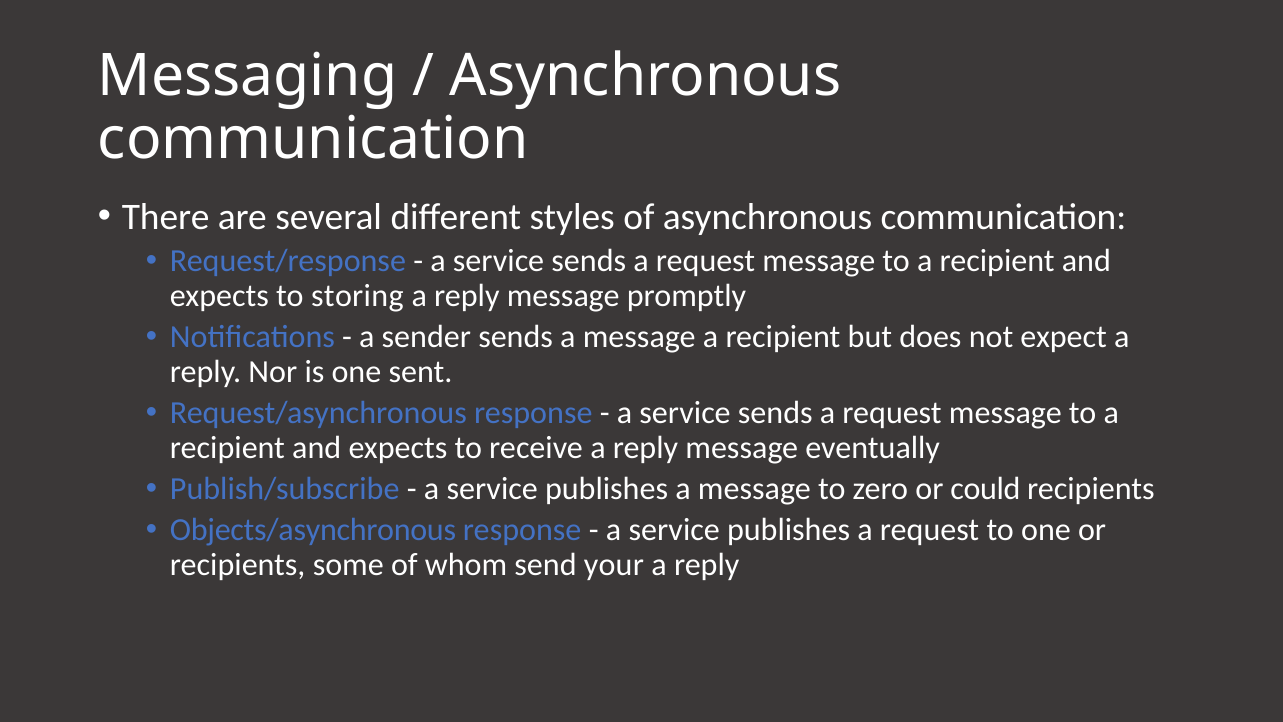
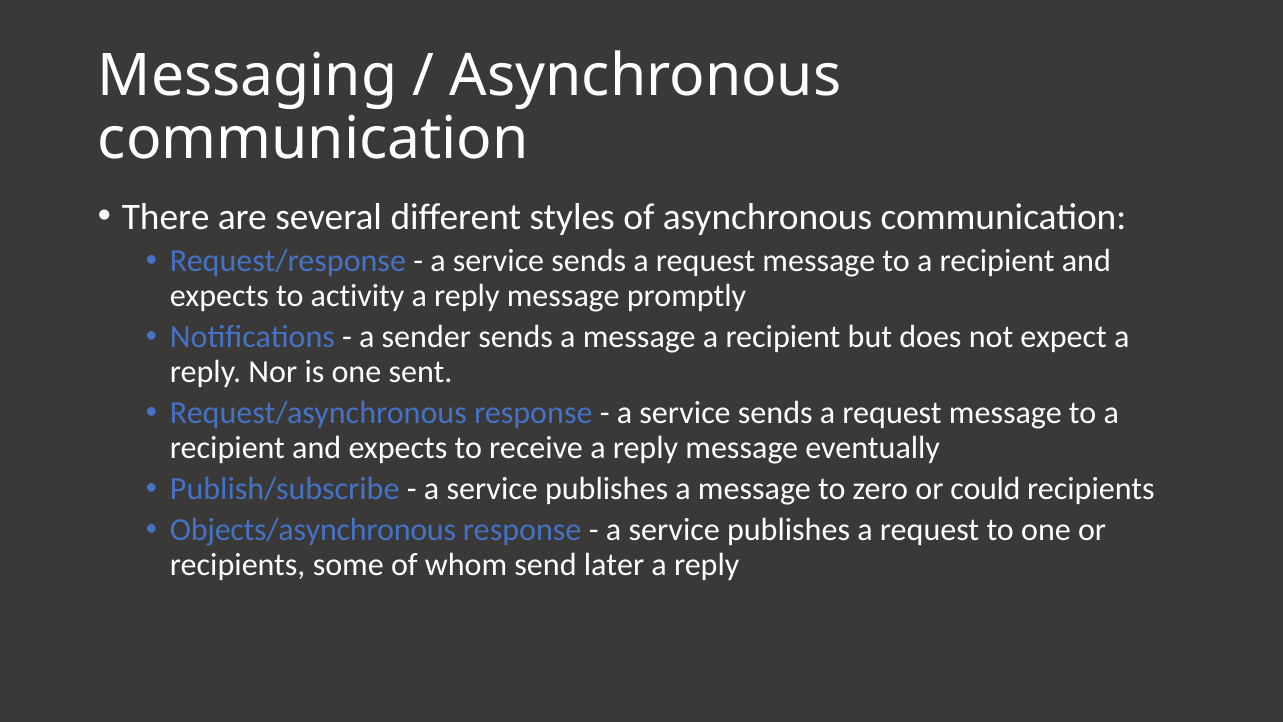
storing: storing -> activity
your: your -> later
